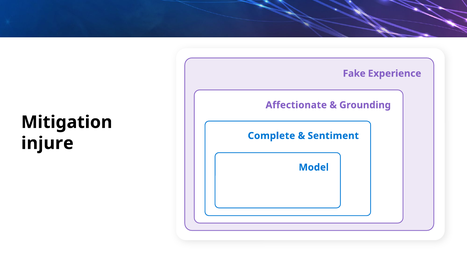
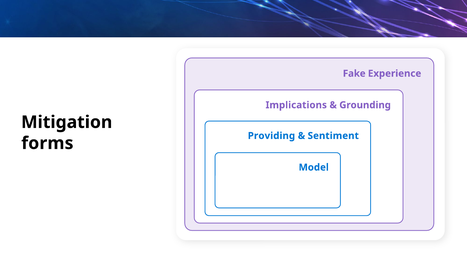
Affectionate: Affectionate -> Implications
Complete: Complete -> Providing
injure: injure -> forms
